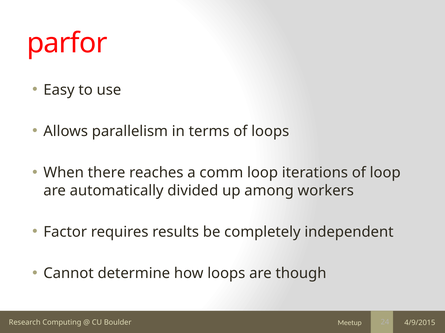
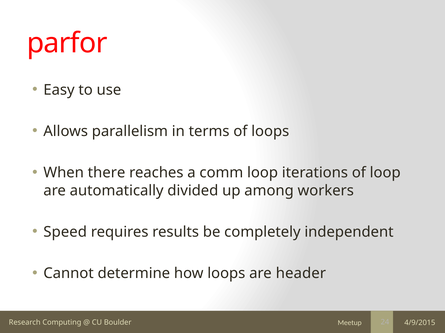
Factor: Factor -> Speed
though: though -> header
